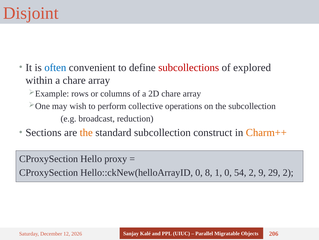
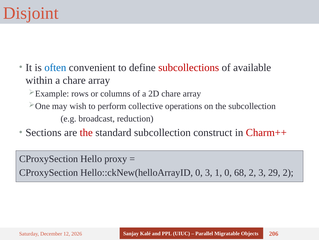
explored: explored -> available
the at (86, 132) colour: orange -> red
Charm++ colour: orange -> red
0 8: 8 -> 3
54: 54 -> 68
2 9: 9 -> 3
